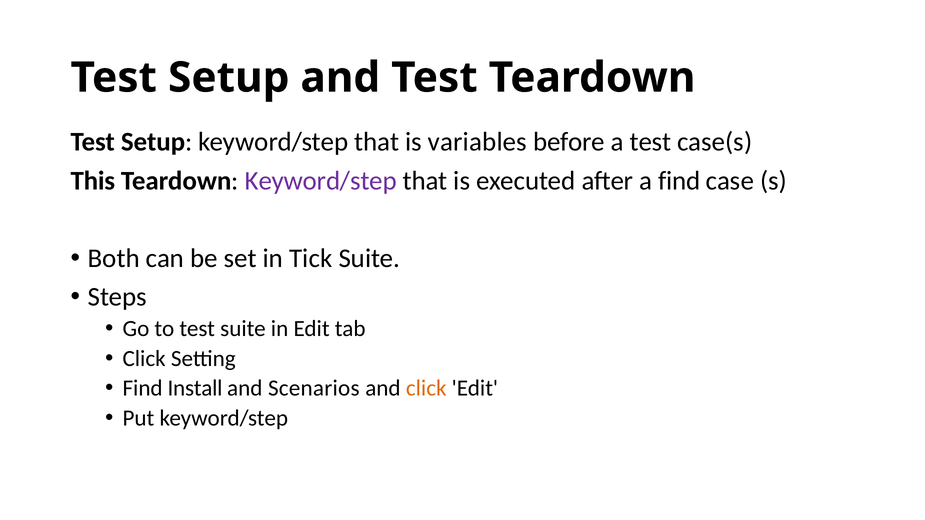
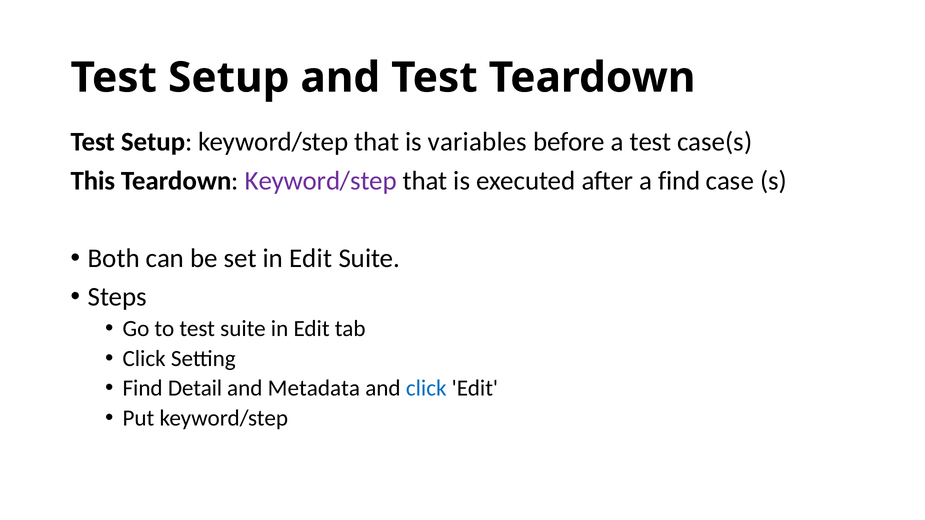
set in Tick: Tick -> Edit
Install: Install -> Detail
Scenarios: Scenarios -> Metadata
click at (426, 388) colour: orange -> blue
